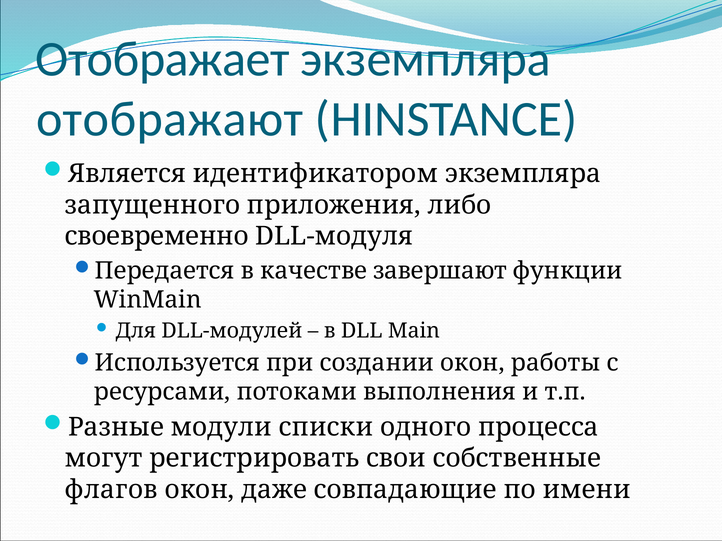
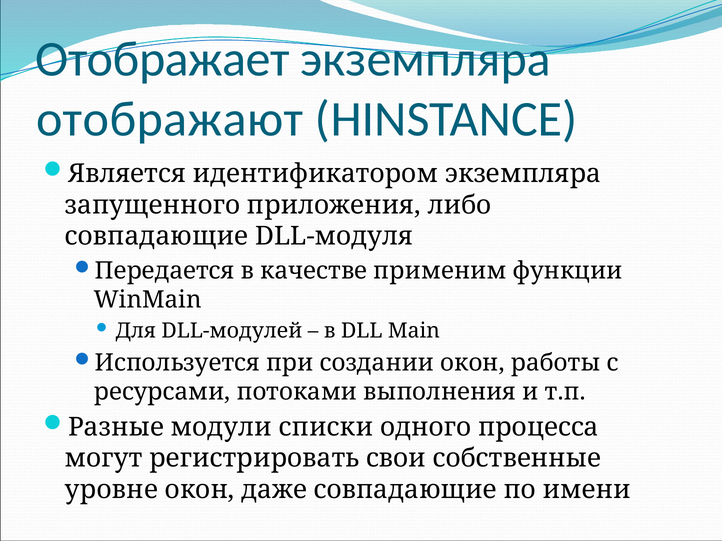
своевременно at (157, 236): своевременно -> совпадающие
завершают: завершают -> применим
флагов: флагов -> уровне
